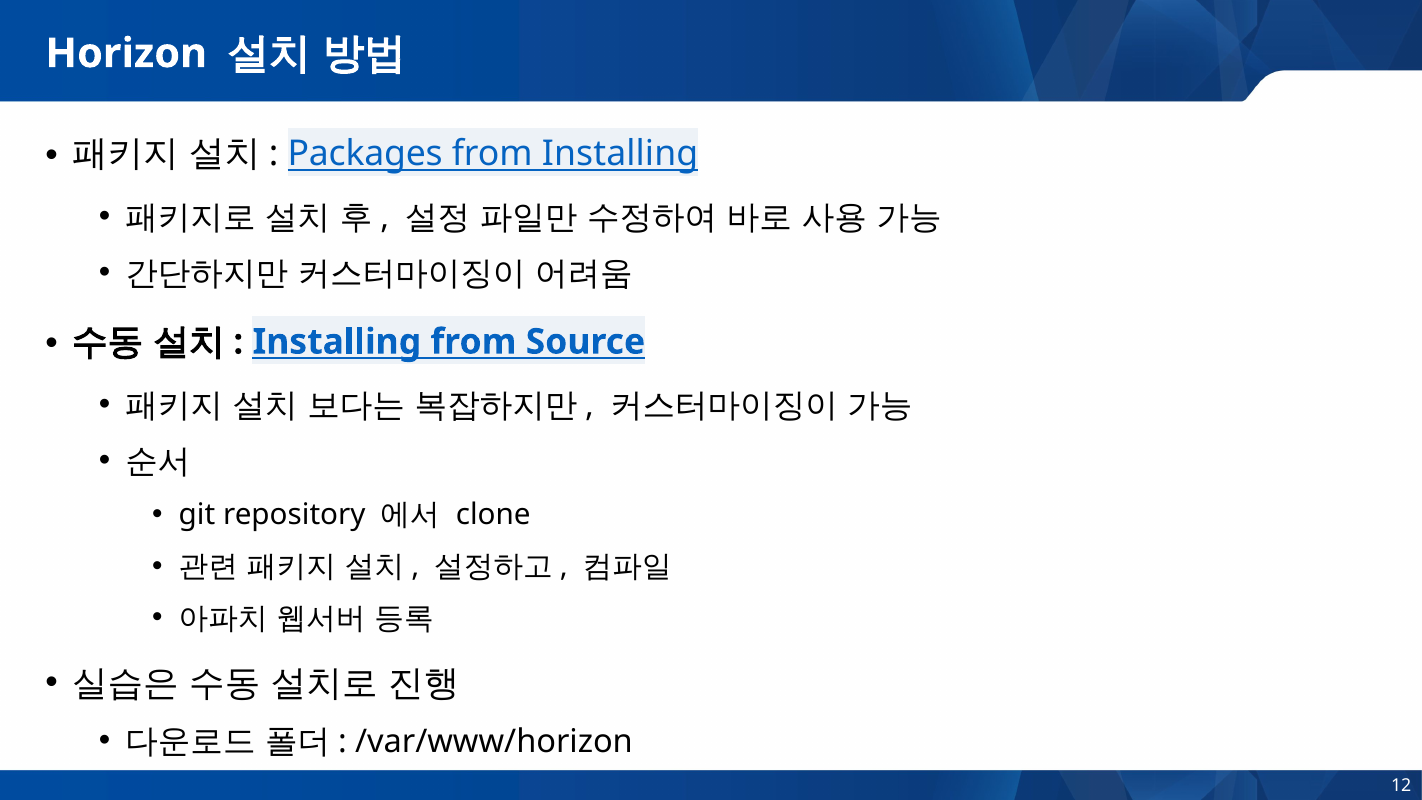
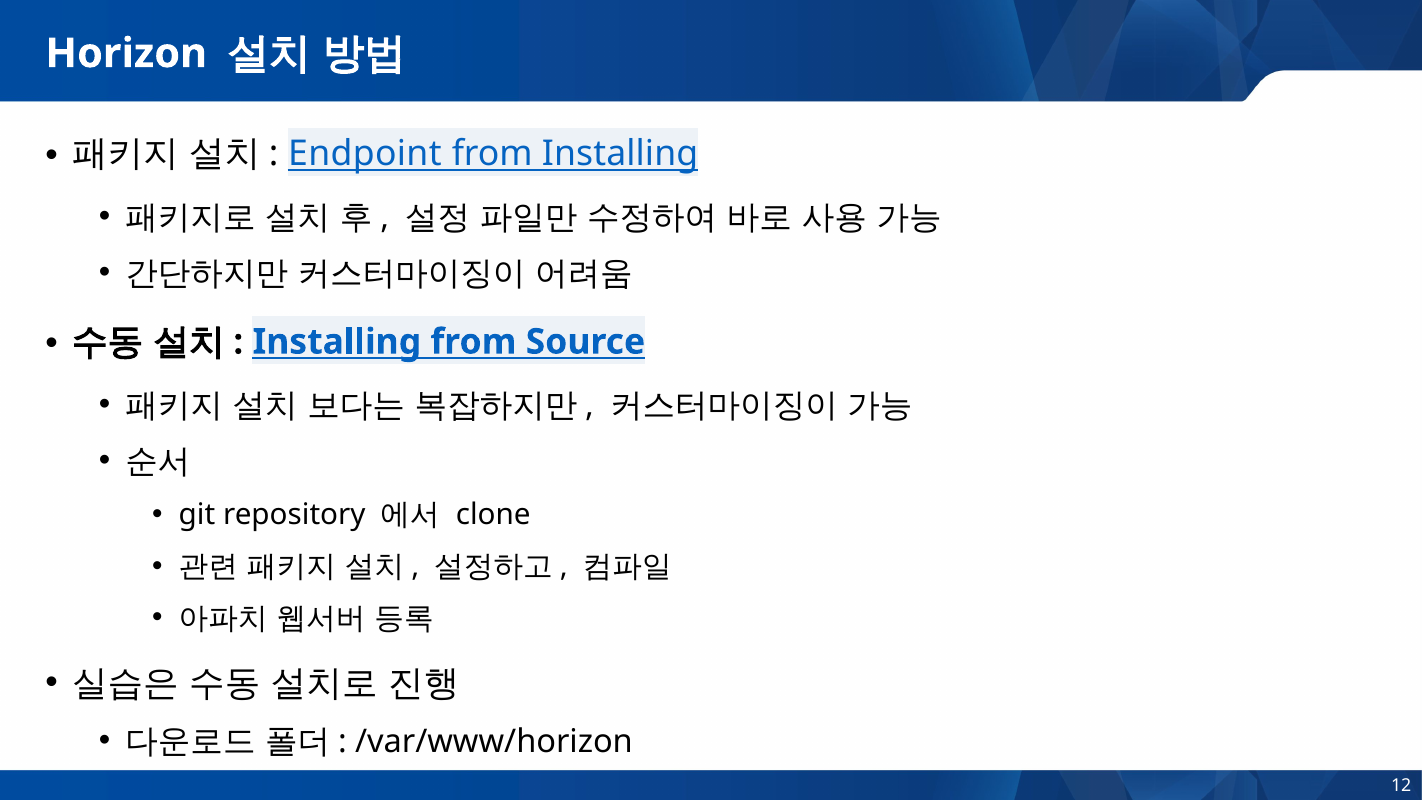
Packages: Packages -> Endpoint
